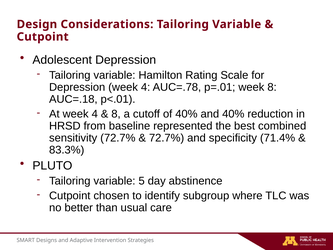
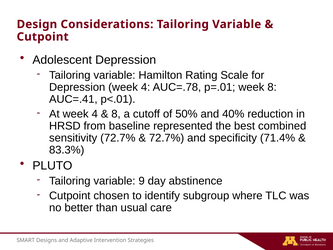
AUC=.18: AUC=.18 -> AUC=.41
of 40%: 40% -> 50%
5: 5 -> 9
